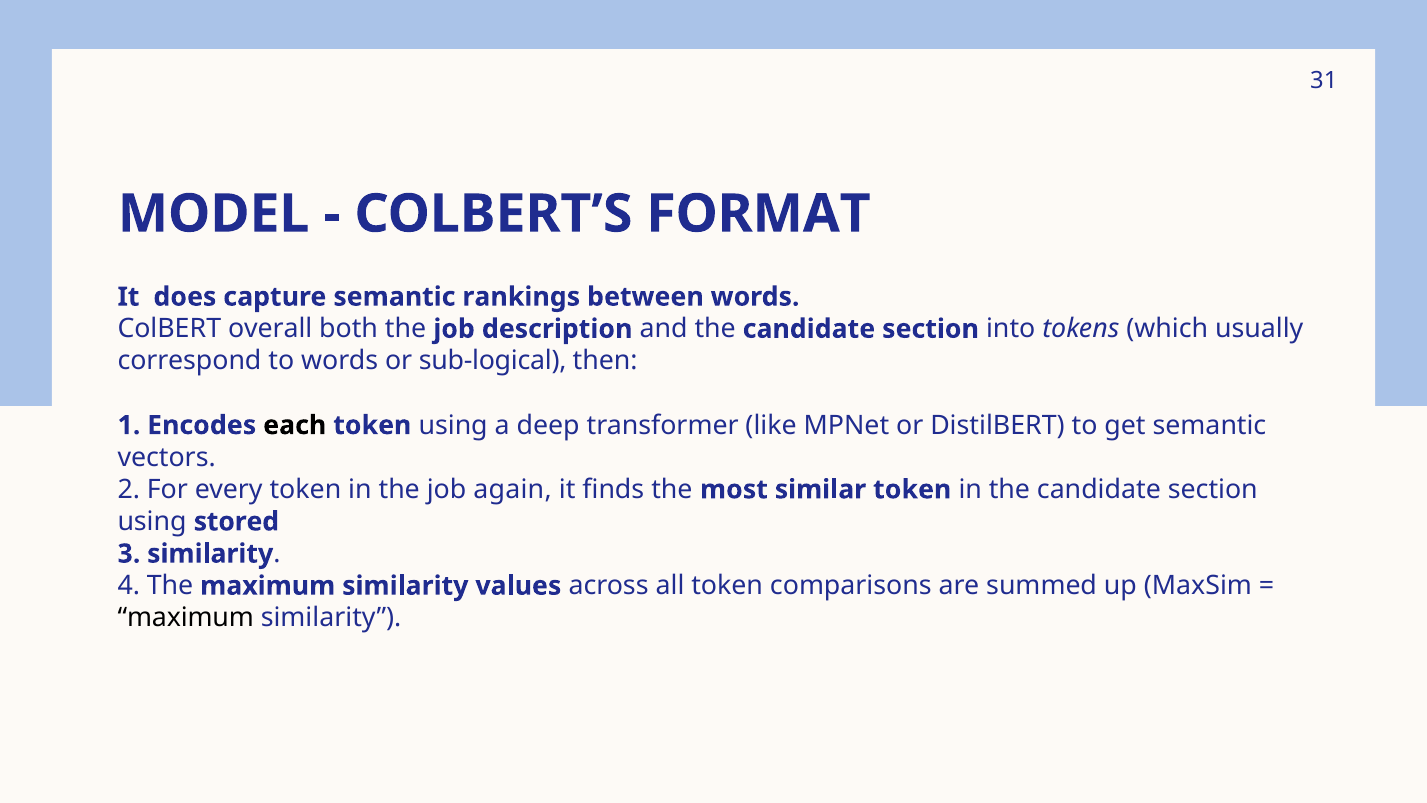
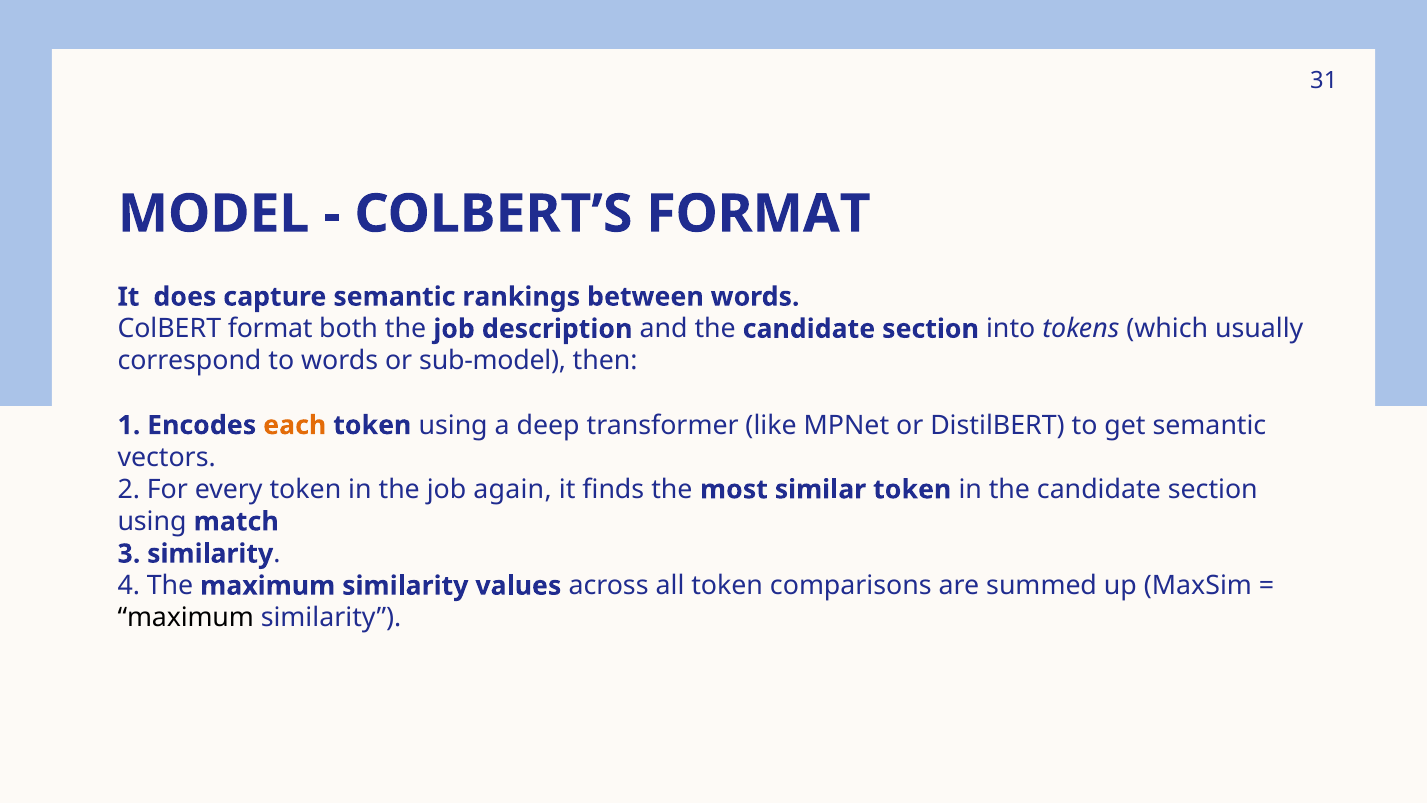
ColBERT overall: overall -> format
sub-logical: sub-logical -> sub-model
each colour: black -> orange
stored: stored -> match
